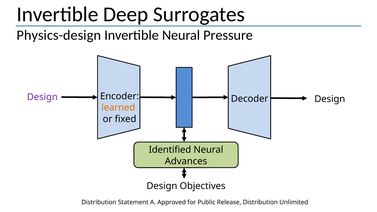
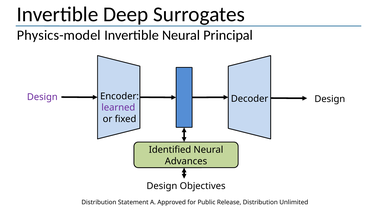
Physics-design: Physics-design -> Physics-model
Pressure: Pressure -> Principal
learned colour: orange -> purple
